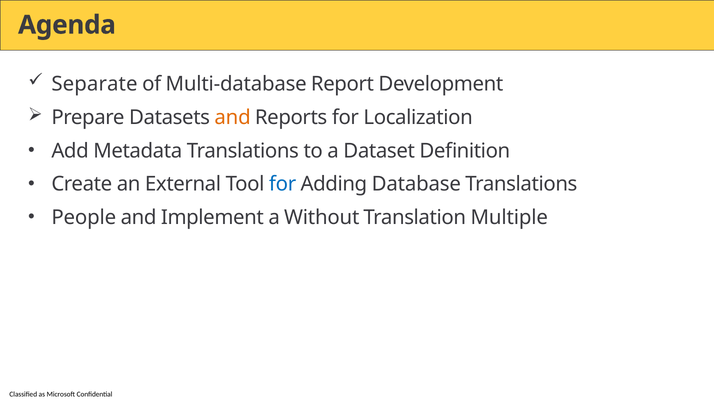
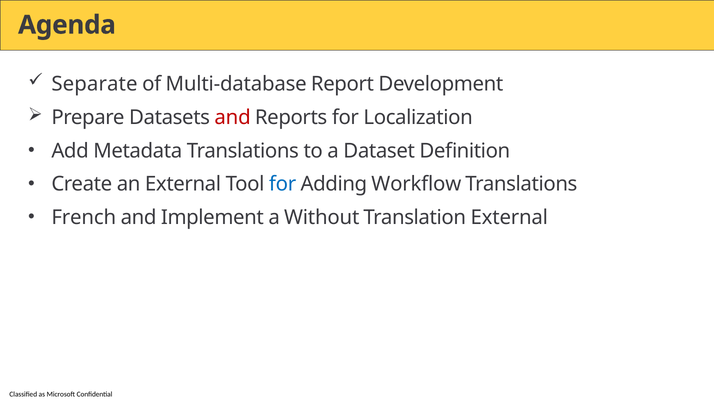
and at (233, 117) colour: orange -> red
Database: Database -> Workflow
People: People -> French
Translation Multiple: Multiple -> External
